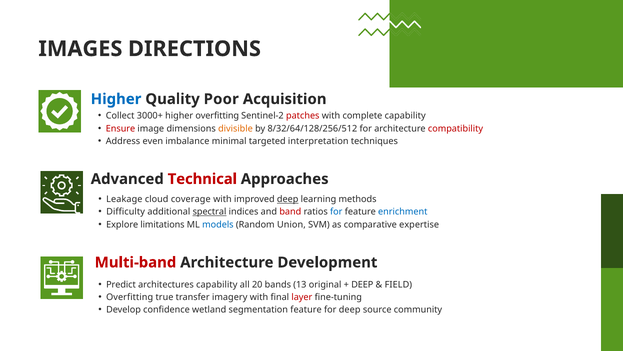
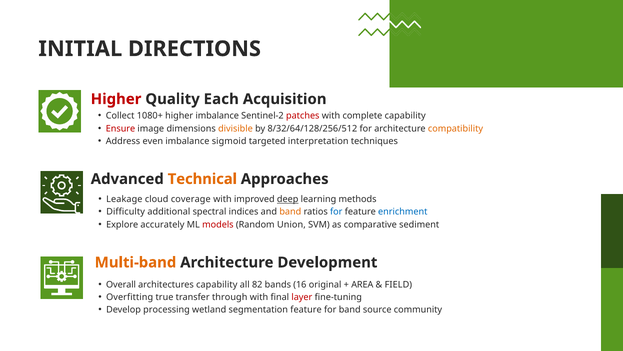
IMAGES: IMAGES -> INITIAL
Higher at (116, 99) colour: blue -> red
Poor: Poor -> Each
3000+: 3000+ -> 1080+
higher overfitting: overfitting -> imbalance
compatibility colour: red -> orange
minimal: minimal -> sigmoid
Technical colour: red -> orange
spectral underline: present -> none
band at (290, 212) colour: red -> orange
limitations: limitations -> accurately
models colour: blue -> red
expertise: expertise -> sediment
Multi-band colour: red -> orange
Predict: Predict -> Overall
20: 20 -> 82
13: 13 -> 16
DEEP at (362, 284): DEEP -> AREA
imagery: imagery -> through
confidence: confidence -> processing
for deep: deep -> band
